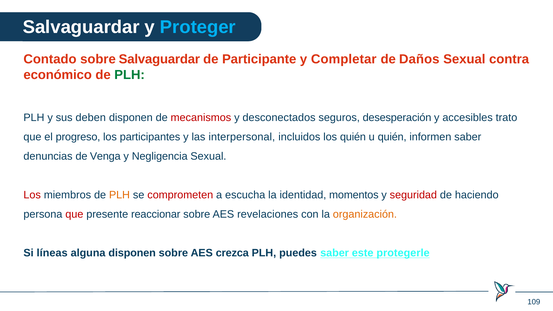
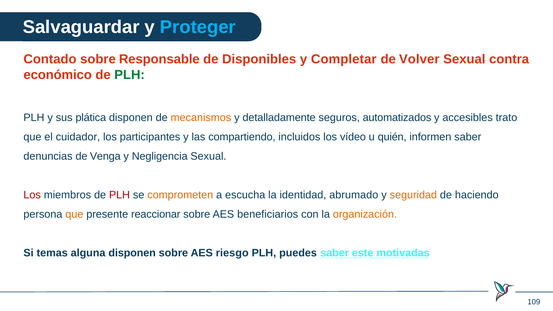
sobre Salvaguardar: Salvaguardar -> Responsable
Participante: Participante -> Disponibles
Daños: Daños -> Volver
deben: deben -> plática
mecanismos colour: red -> orange
desconectados: desconectados -> detalladamente
desesperación: desesperación -> automatizados
progreso: progreso -> cuidador
interpersonal: interpersonal -> compartiendo
los quién: quién -> vídeo
PLH at (119, 195) colour: orange -> red
comprometen colour: red -> orange
momentos: momentos -> abrumado
seguridad colour: red -> orange
que at (74, 214) colour: red -> orange
revelaciones: revelaciones -> beneficiarios
líneas: líneas -> temas
crezca: crezca -> riesgo
protegerle: protegerle -> motivadas
